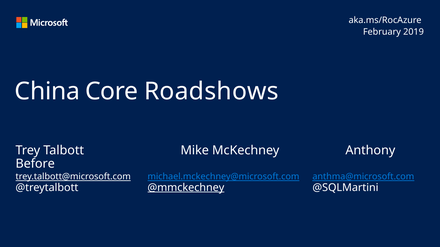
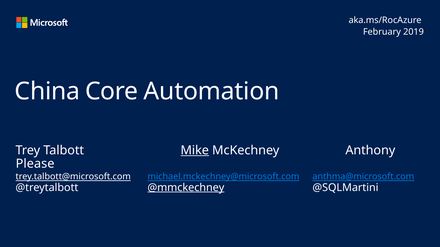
Roadshows: Roadshows -> Automation
Mike underline: none -> present
Before: Before -> Please
